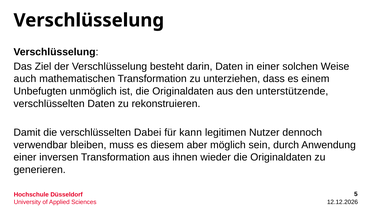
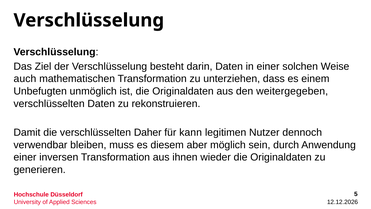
unterstützende: unterstützende -> weitergegeben
Dabei: Dabei -> Daher
